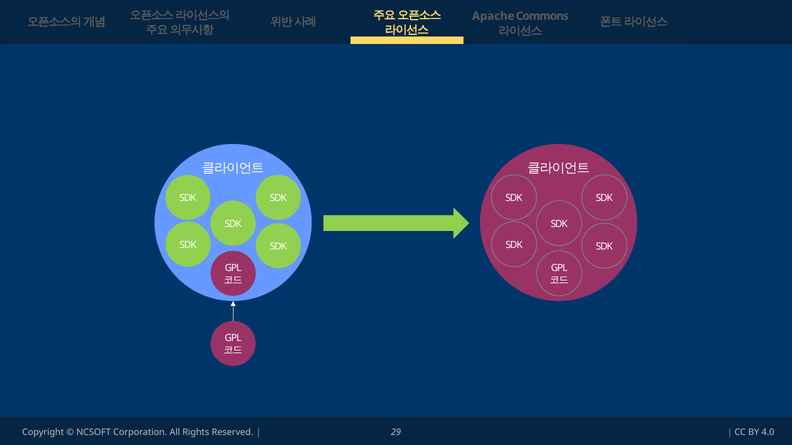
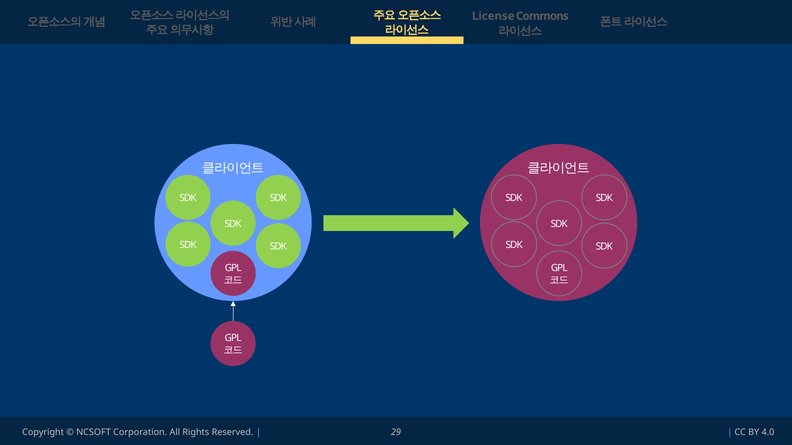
Apache: Apache -> License
